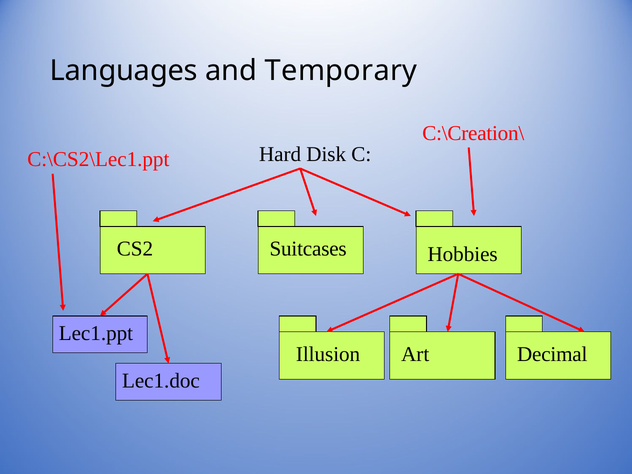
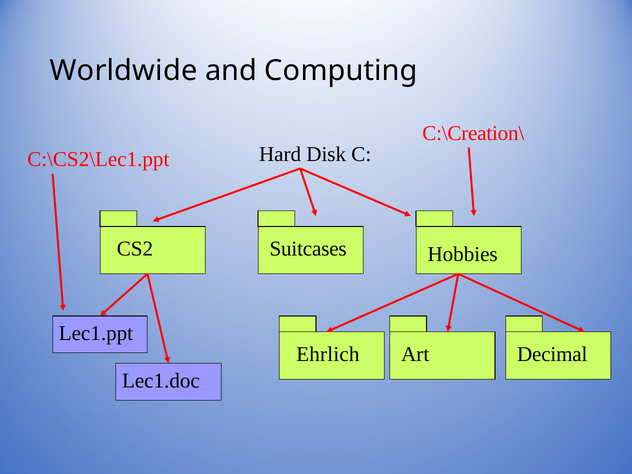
Languages: Languages -> Worldwide
Temporary: Temporary -> Computing
Illusion: Illusion -> Ehrlich
